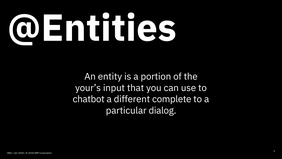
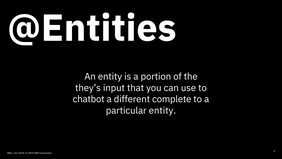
your’s: your’s -> they’s
particular dialog: dialog -> entity
